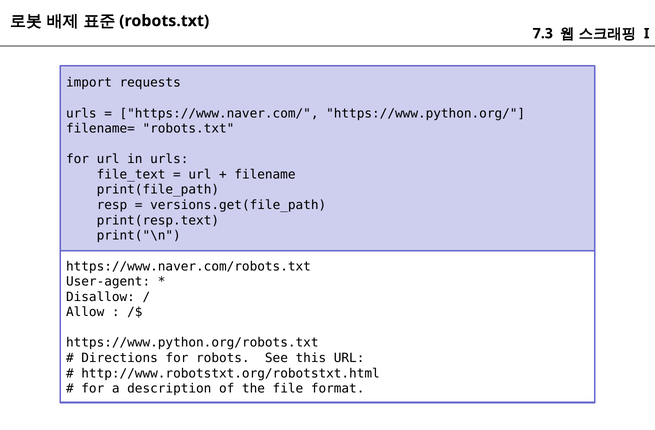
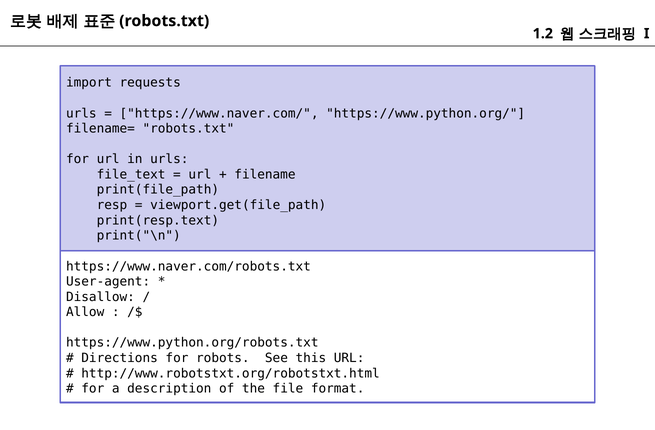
7.3: 7.3 -> 1.2
versions.get(file_path: versions.get(file_path -> viewport.get(file_path
